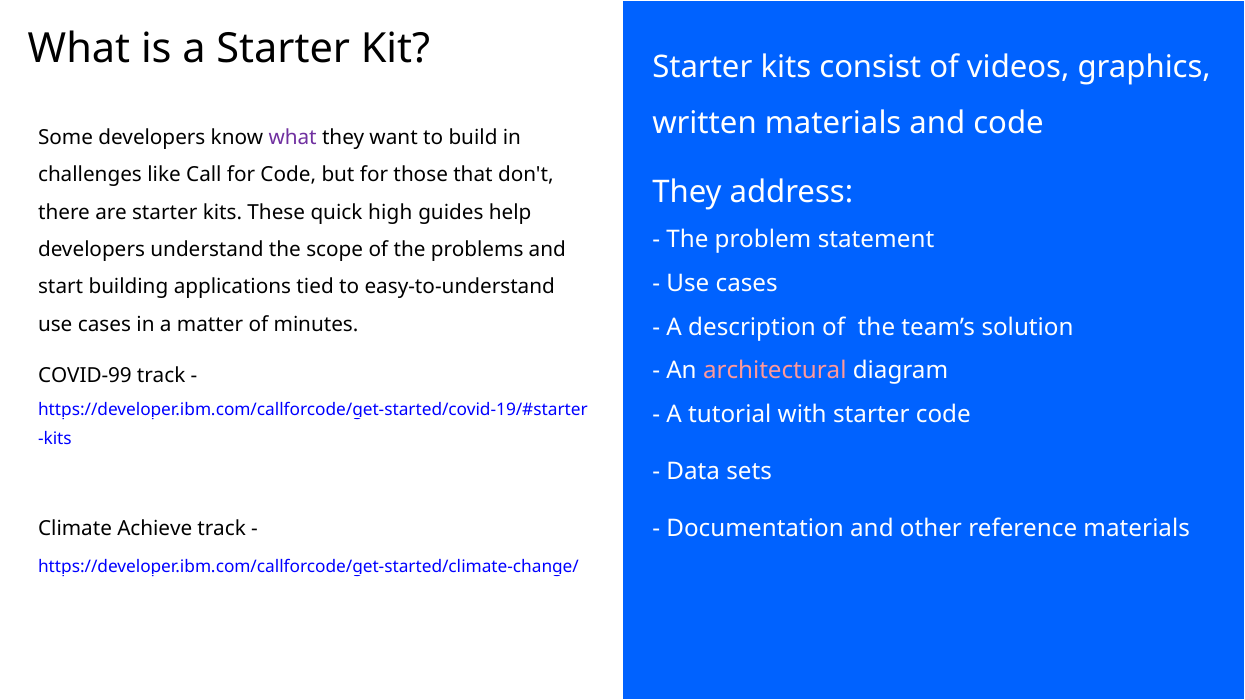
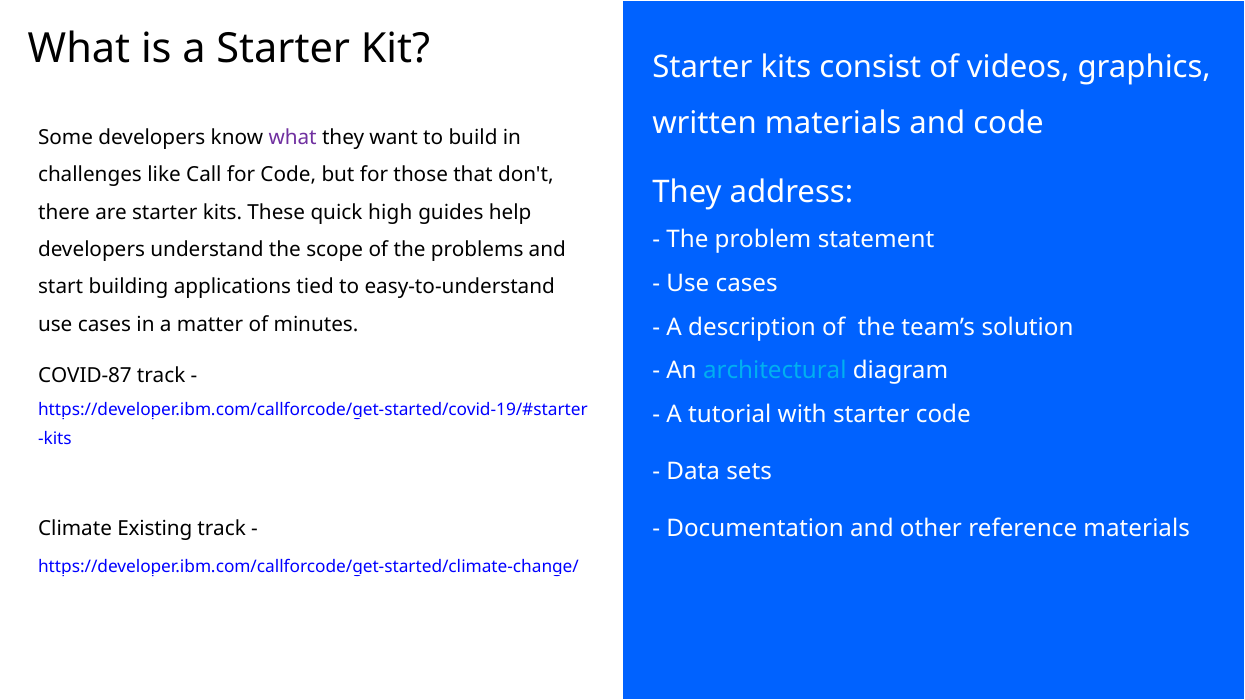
architectural colour: pink -> light blue
COVID-99: COVID-99 -> COVID-87
Achieve: Achieve -> Existing
